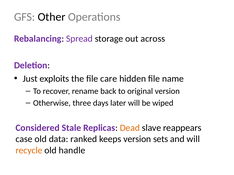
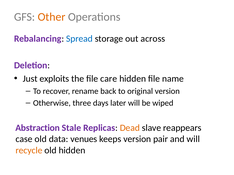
Other colour: black -> orange
Spread colour: purple -> blue
Considered: Considered -> Abstraction
ranked: ranked -> venues
sets: sets -> pair
old handle: handle -> hidden
